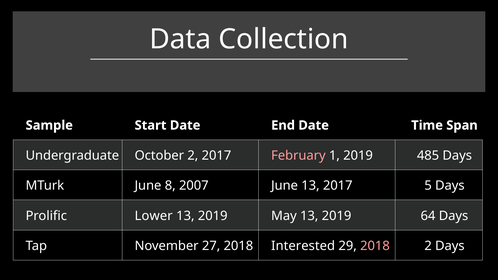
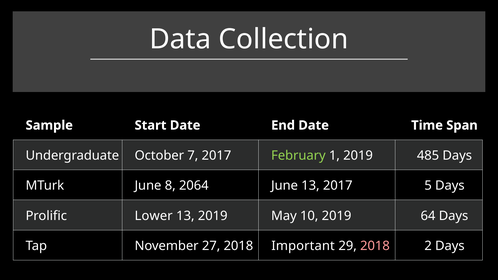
October 2: 2 -> 7
February colour: pink -> light green
2007: 2007 -> 2064
May 13: 13 -> 10
Interested: Interested -> Important
